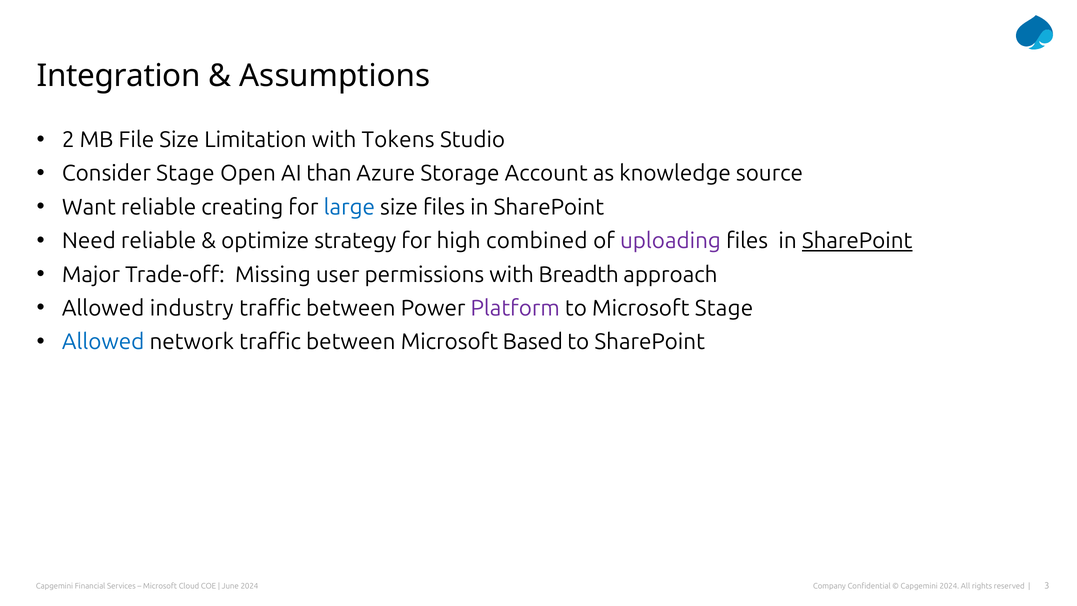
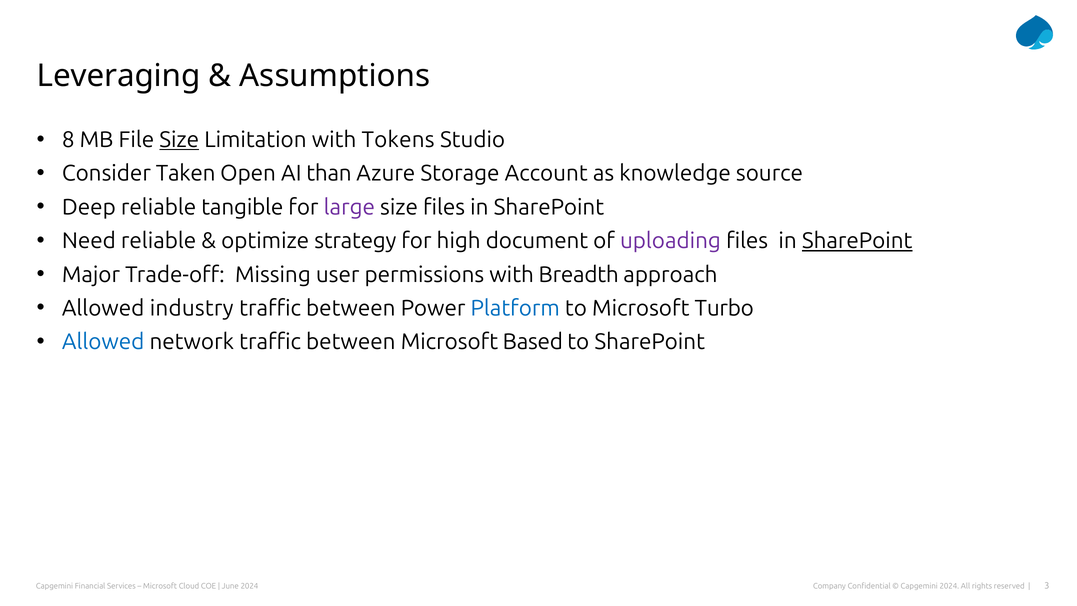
Integration: Integration -> Leveraging
2: 2 -> 8
Size at (179, 140) underline: none -> present
Consider Stage: Stage -> Taken
Want: Want -> Deep
creating: creating -> tangible
large colour: blue -> purple
combined: combined -> document
Platform colour: purple -> blue
Microsoft Stage: Stage -> Turbo
